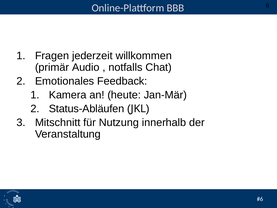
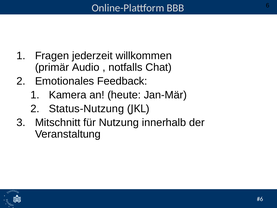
Status-Abläufen: Status-Abläufen -> Status-Nutzung
